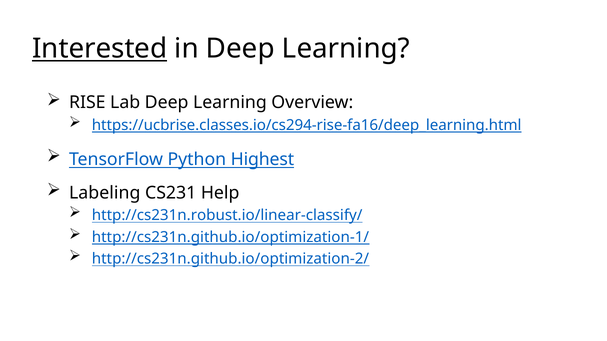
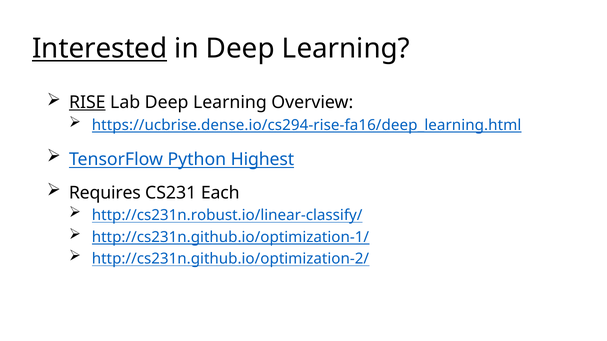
RISE underline: none -> present
https://ucbrise.classes.io/cs294-rise-fa16/deep_learning.html: https://ucbrise.classes.io/cs294-rise-fa16/deep_learning.html -> https://ucbrise.dense.io/cs294-rise-fa16/deep_learning.html
Labeling: Labeling -> Requires
Help: Help -> Each
